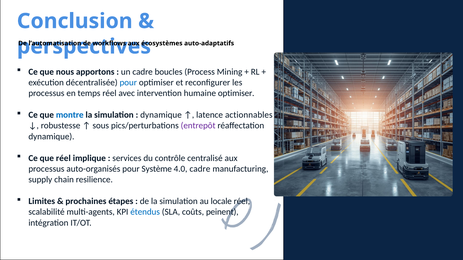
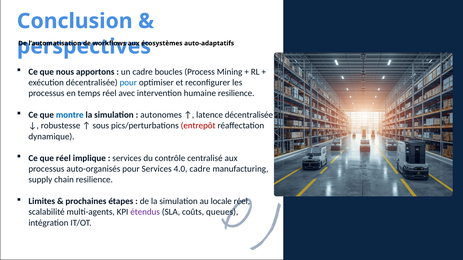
humaine optimiser: optimiser -> resilience
dynamique at (161, 115): dynamique -> autonomes
latence actionnables: actionnables -> décentralisée
entrepôt colour: purple -> red
pour Système: Système -> Services
étendus colour: blue -> purple
peinent: peinent -> queues
